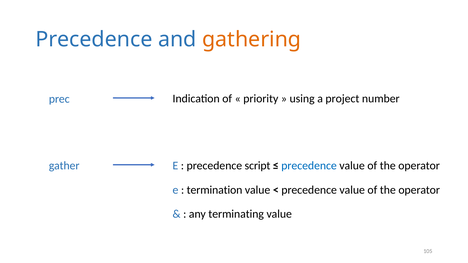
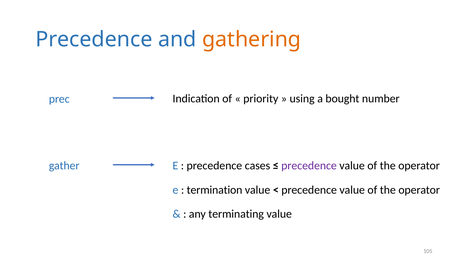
project: project -> bought
script: script -> cases
precedence at (309, 166) colour: blue -> purple
